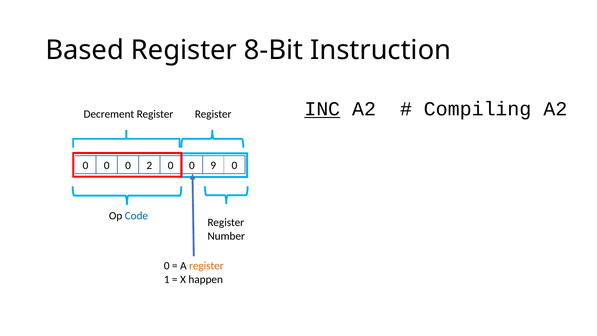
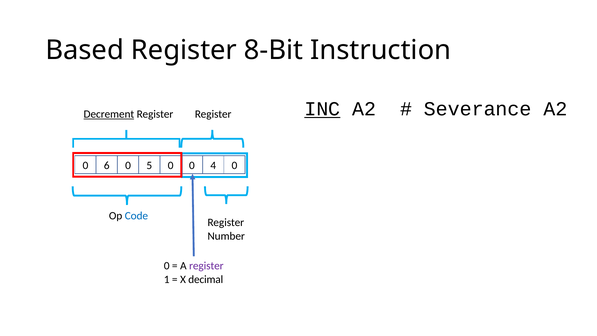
Compiling: Compiling -> Severance
Decrement underline: none -> present
0 at (107, 165): 0 -> 6
2: 2 -> 5
9: 9 -> 4
register at (206, 266) colour: orange -> purple
happen: happen -> decimal
